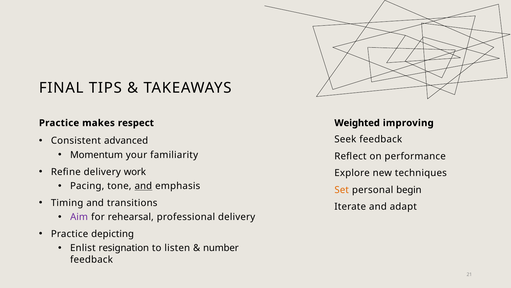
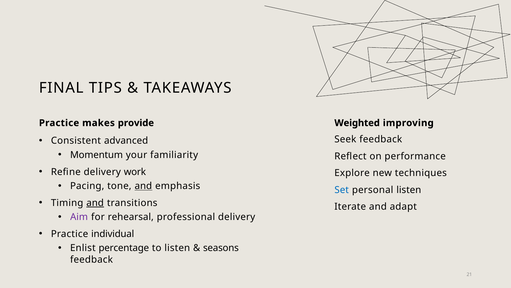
respect: respect -> provide
Set colour: orange -> blue
personal begin: begin -> listen
and at (95, 202) underline: none -> present
depicting: depicting -> individual
resignation: resignation -> percentage
number: number -> seasons
